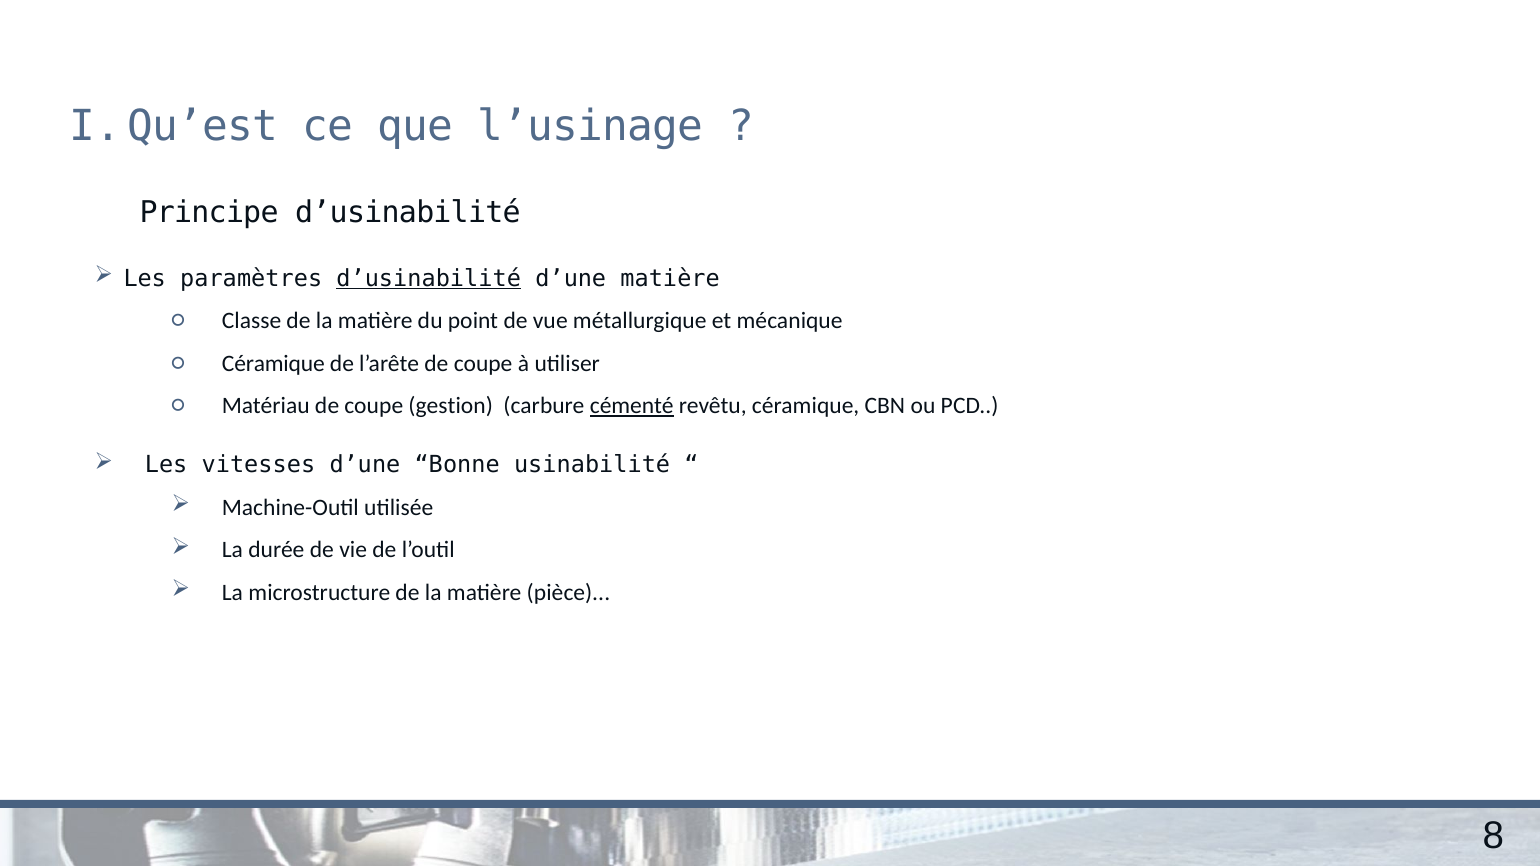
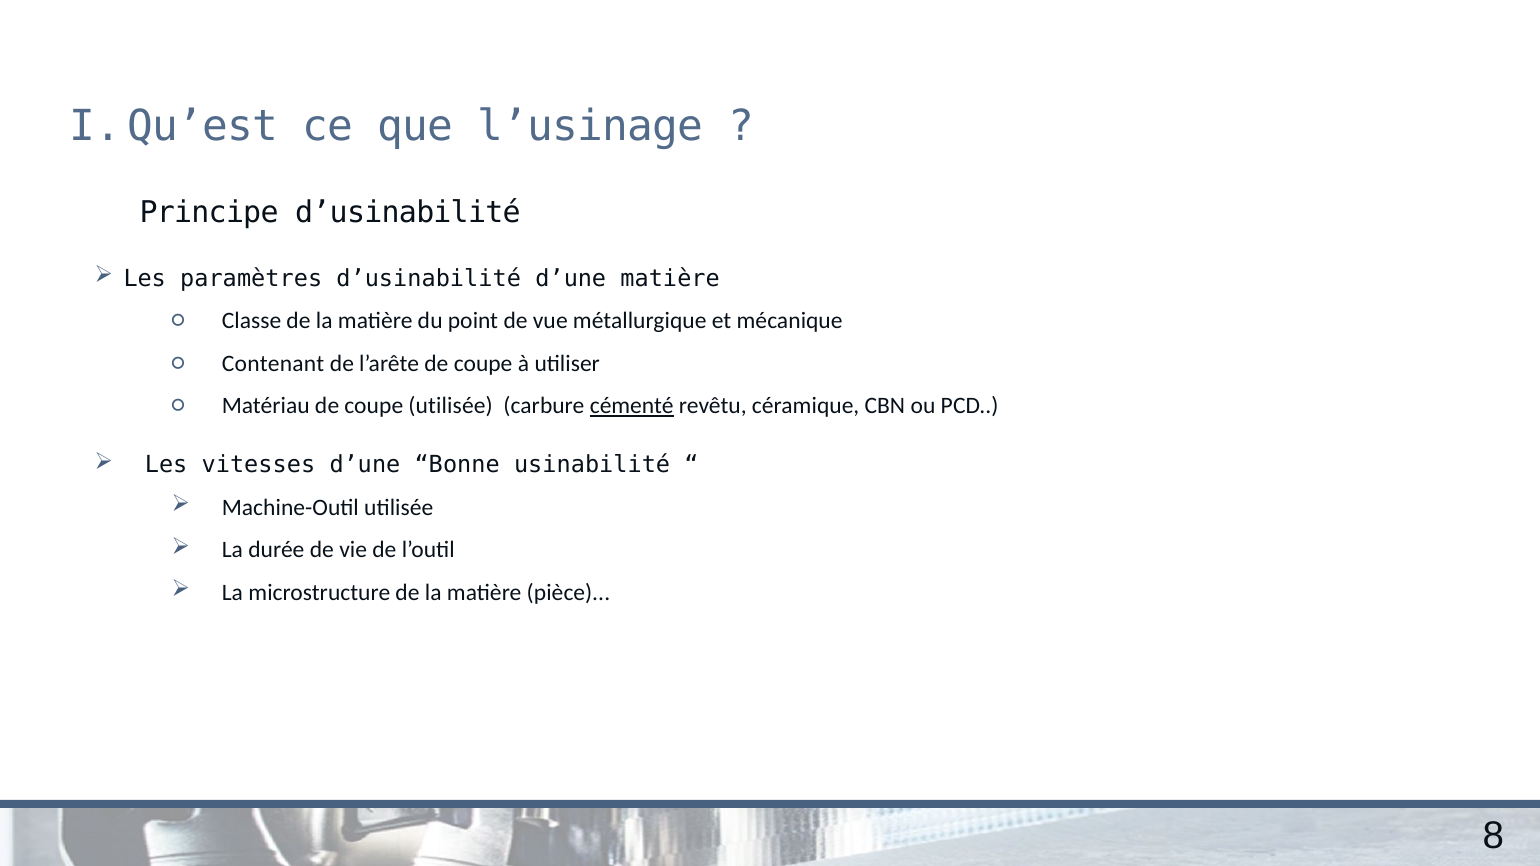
d’usinabilité at (429, 279) underline: present -> none
Céramique at (273, 364): Céramique -> Contenant
coupe gestion: gestion -> utilisée
